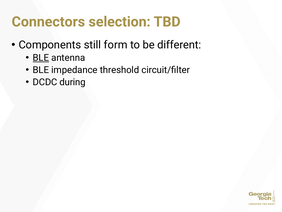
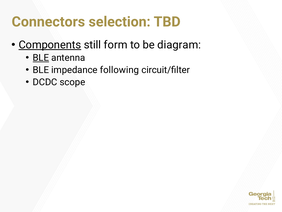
Components underline: none -> present
different: different -> diagram
threshold: threshold -> following
during: during -> scope
